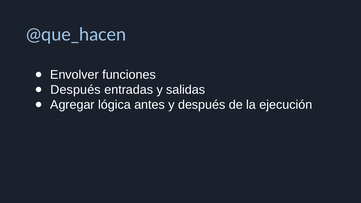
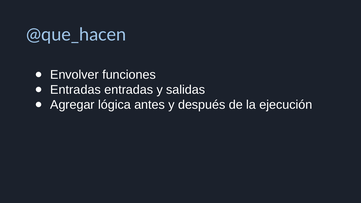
Después at (76, 90): Después -> Entradas
